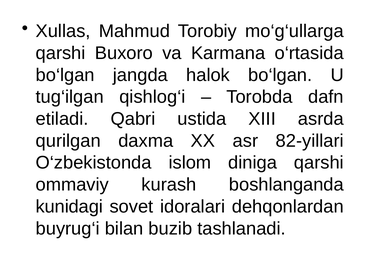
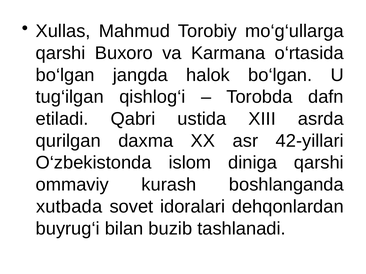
82-yillari: 82-yillari -> 42-yillari
kunidagi: kunidagi -> xutbada
